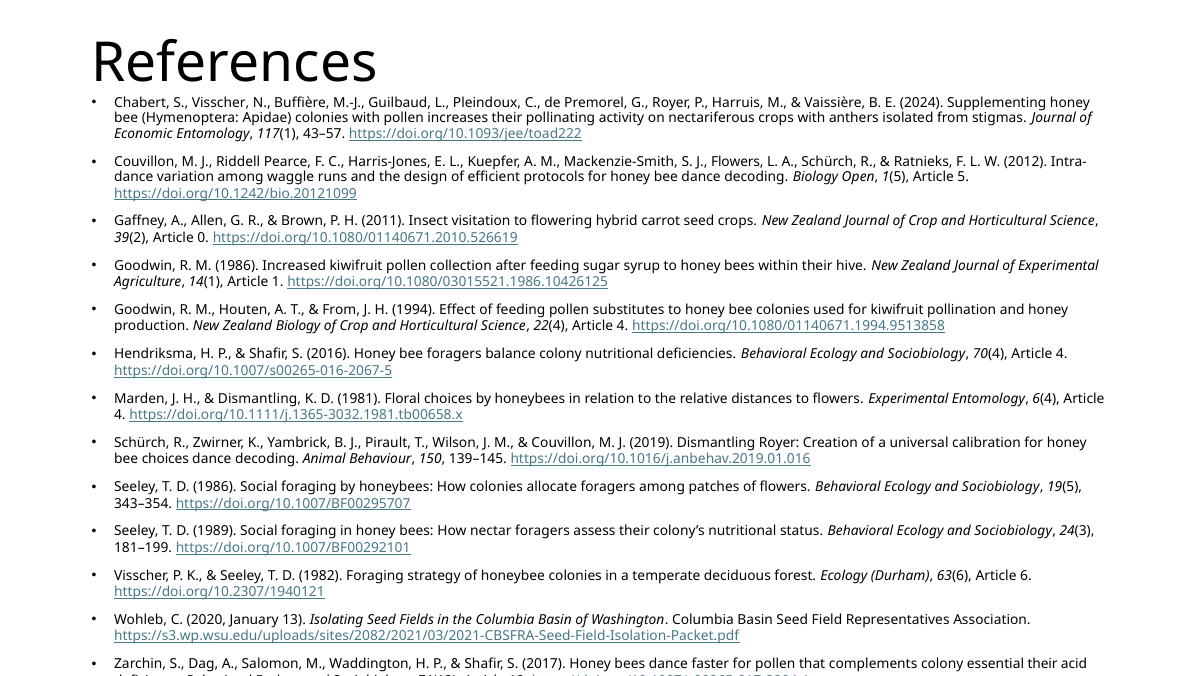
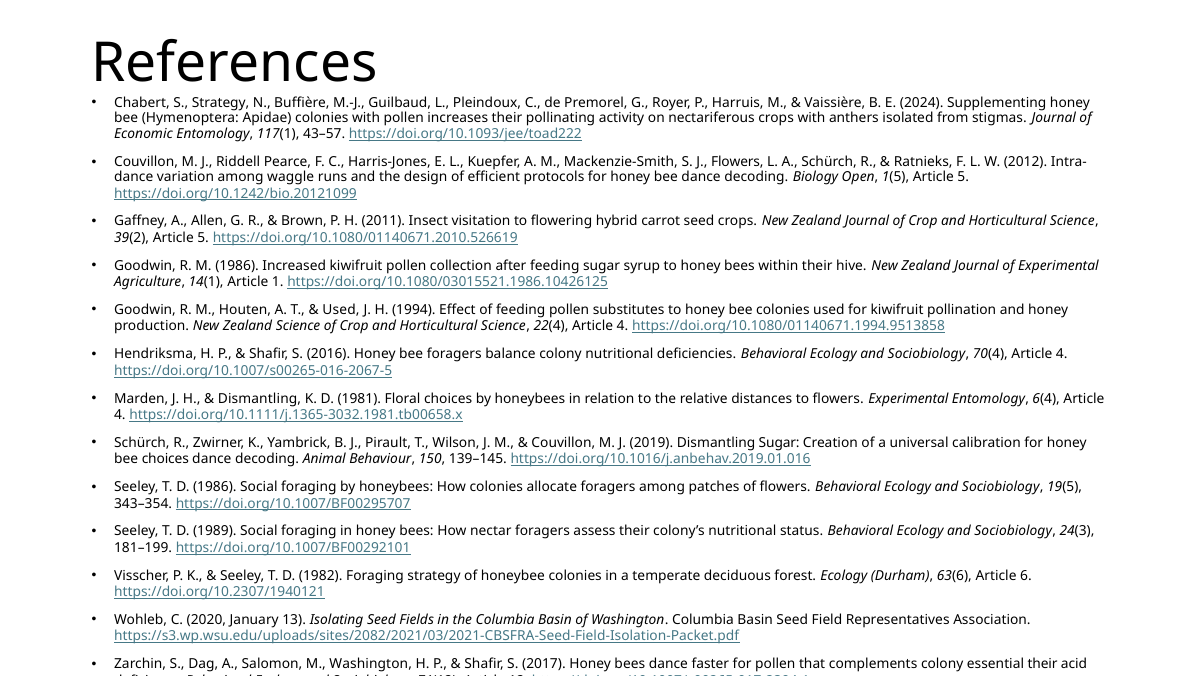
S Visscher: Visscher -> Strategy
39(2 Article 0: 0 -> 5
From at (341, 310): From -> Used
Zealand Biology: Biology -> Science
Dismantling Royer: Royer -> Sugar
M Waddington: Waddington -> Washington
